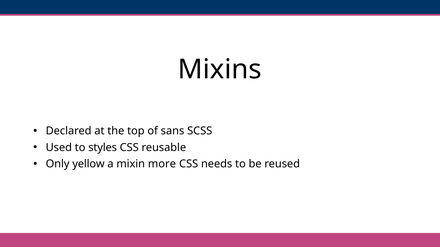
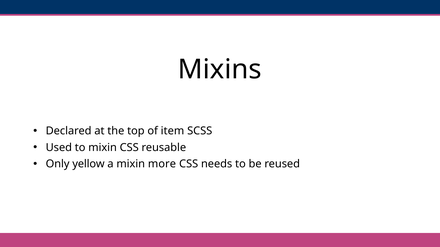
sans: sans -> item
to styles: styles -> mixin
